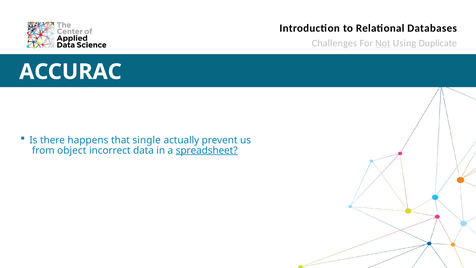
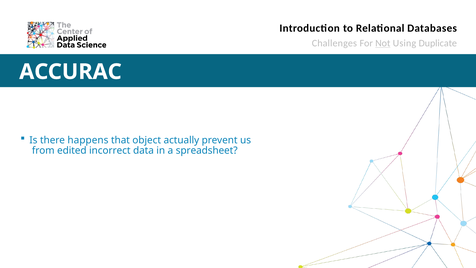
single: single -> object
object: object -> edited
spreadsheet underline: present -> none
